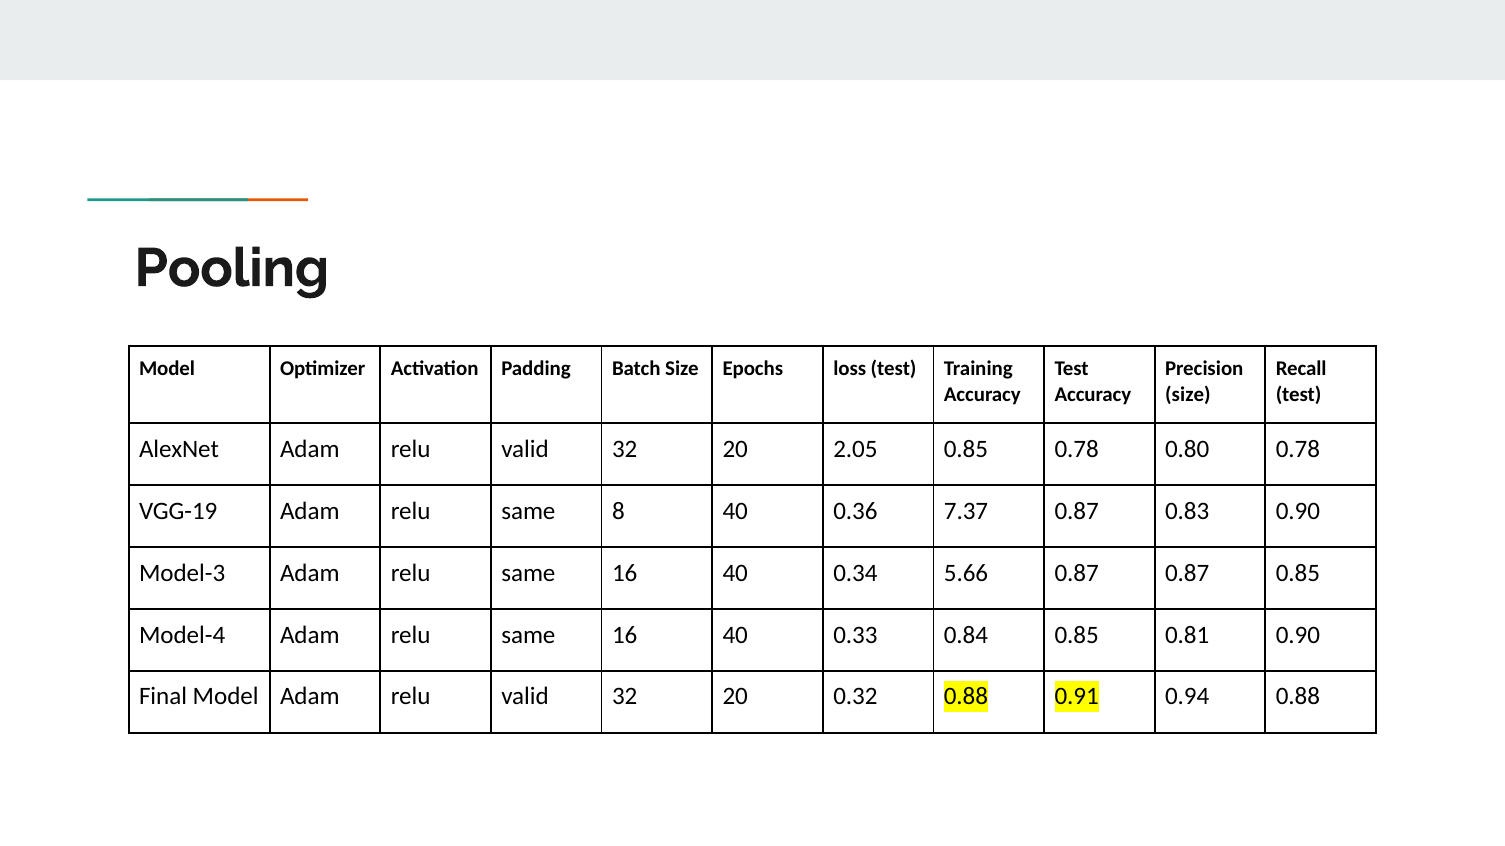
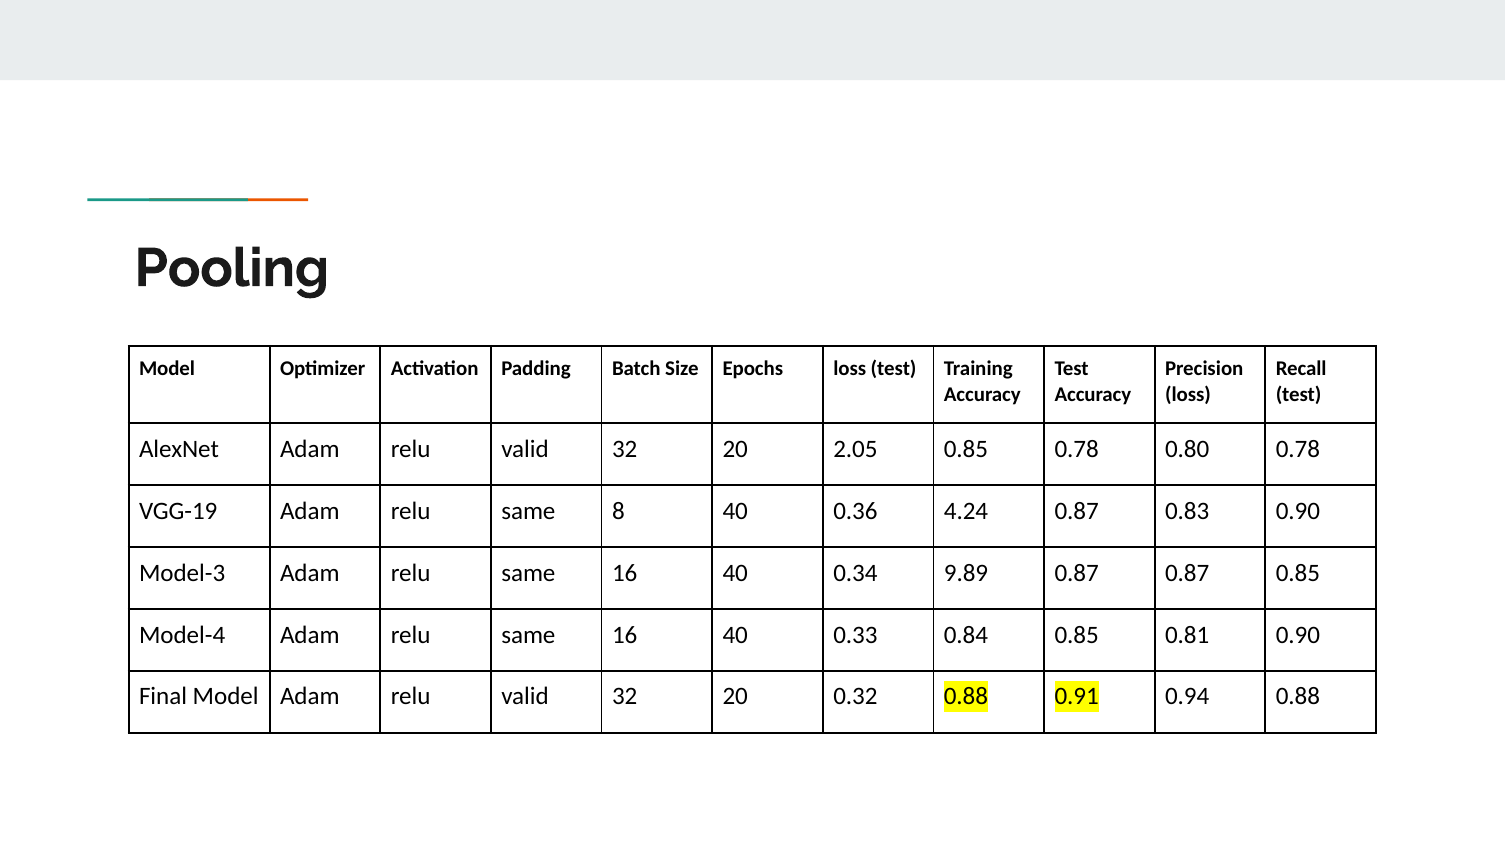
size at (1188, 395): size -> loss
7.37: 7.37 -> 4.24
5.66: 5.66 -> 9.89
